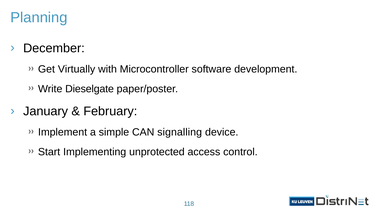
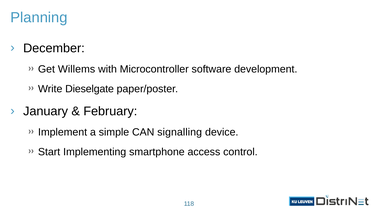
Virtually: Virtually -> Willems
unprotected: unprotected -> smartphone
